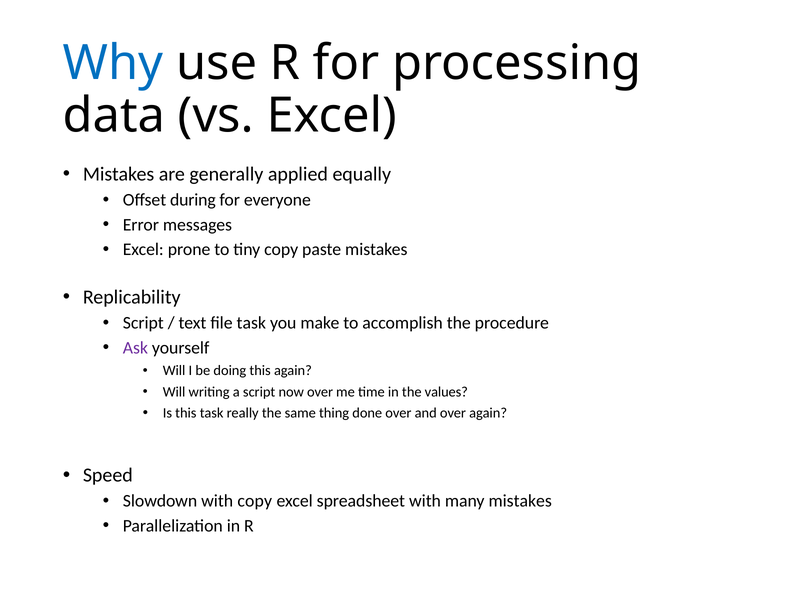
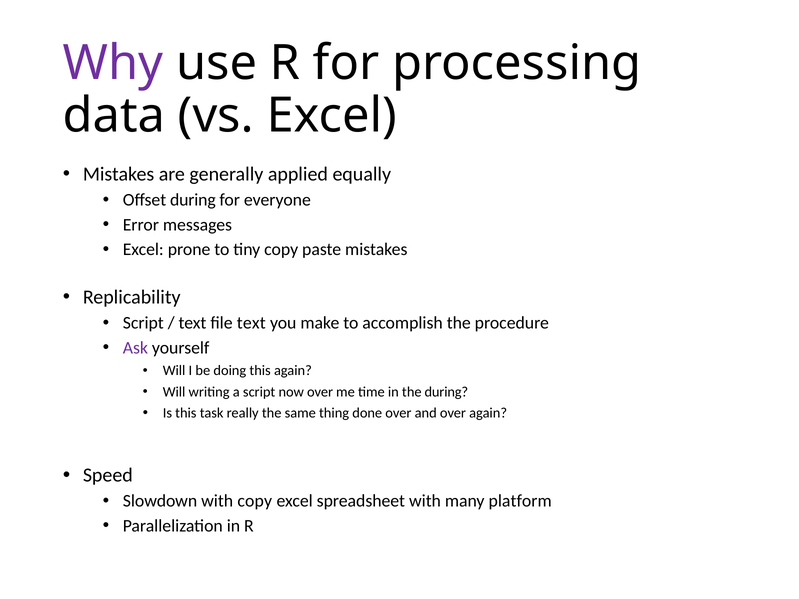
Why colour: blue -> purple
file task: task -> text
the values: values -> during
many mistakes: mistakes -> platform
